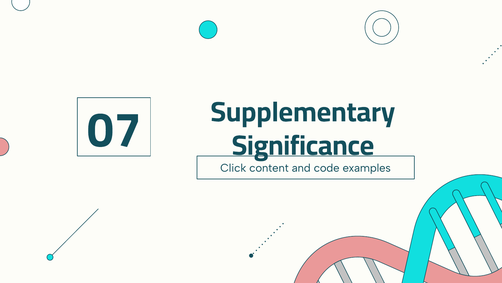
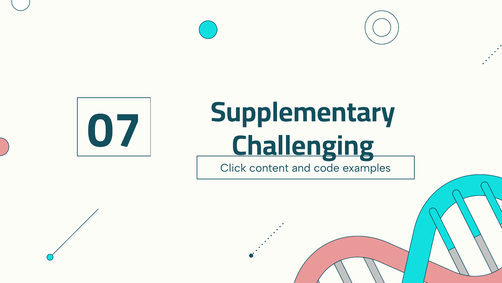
Significance: Significance -> Challenging
